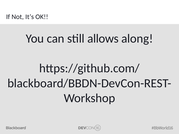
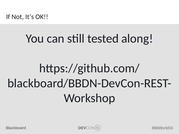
allows: allows -> tested
